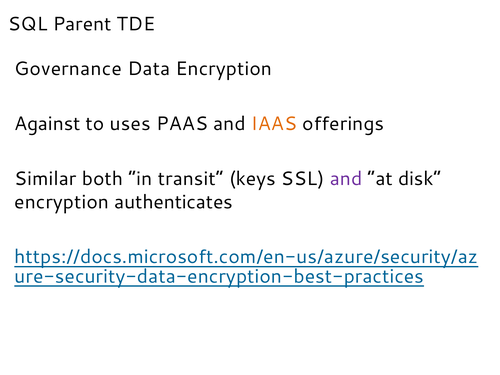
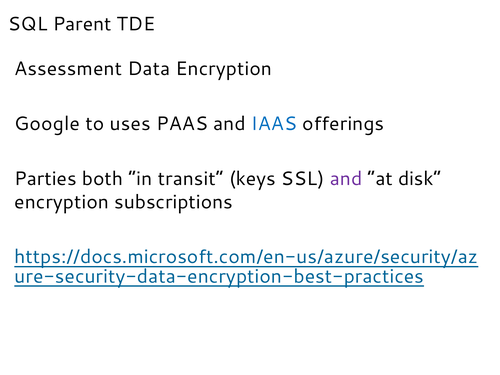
Governance: Governance -> Assessment
Against: Against -> Google
IAAS colour: orange -> blue
Similar: Similar -> Parties
authenticates: authenticates -> subscriptions
